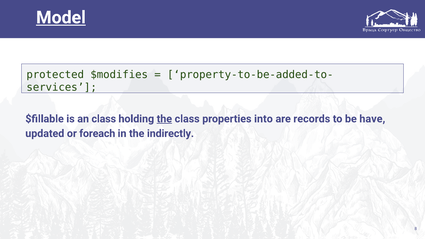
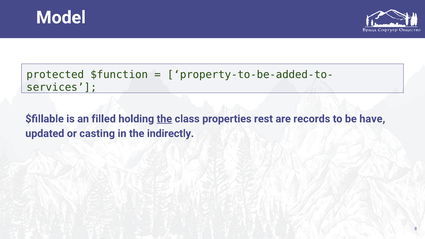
Model underline: present -> none
$modifies: $modifies -> $function
an class: class -> filled
into: into -> rest
foreach: foreach -> casting
